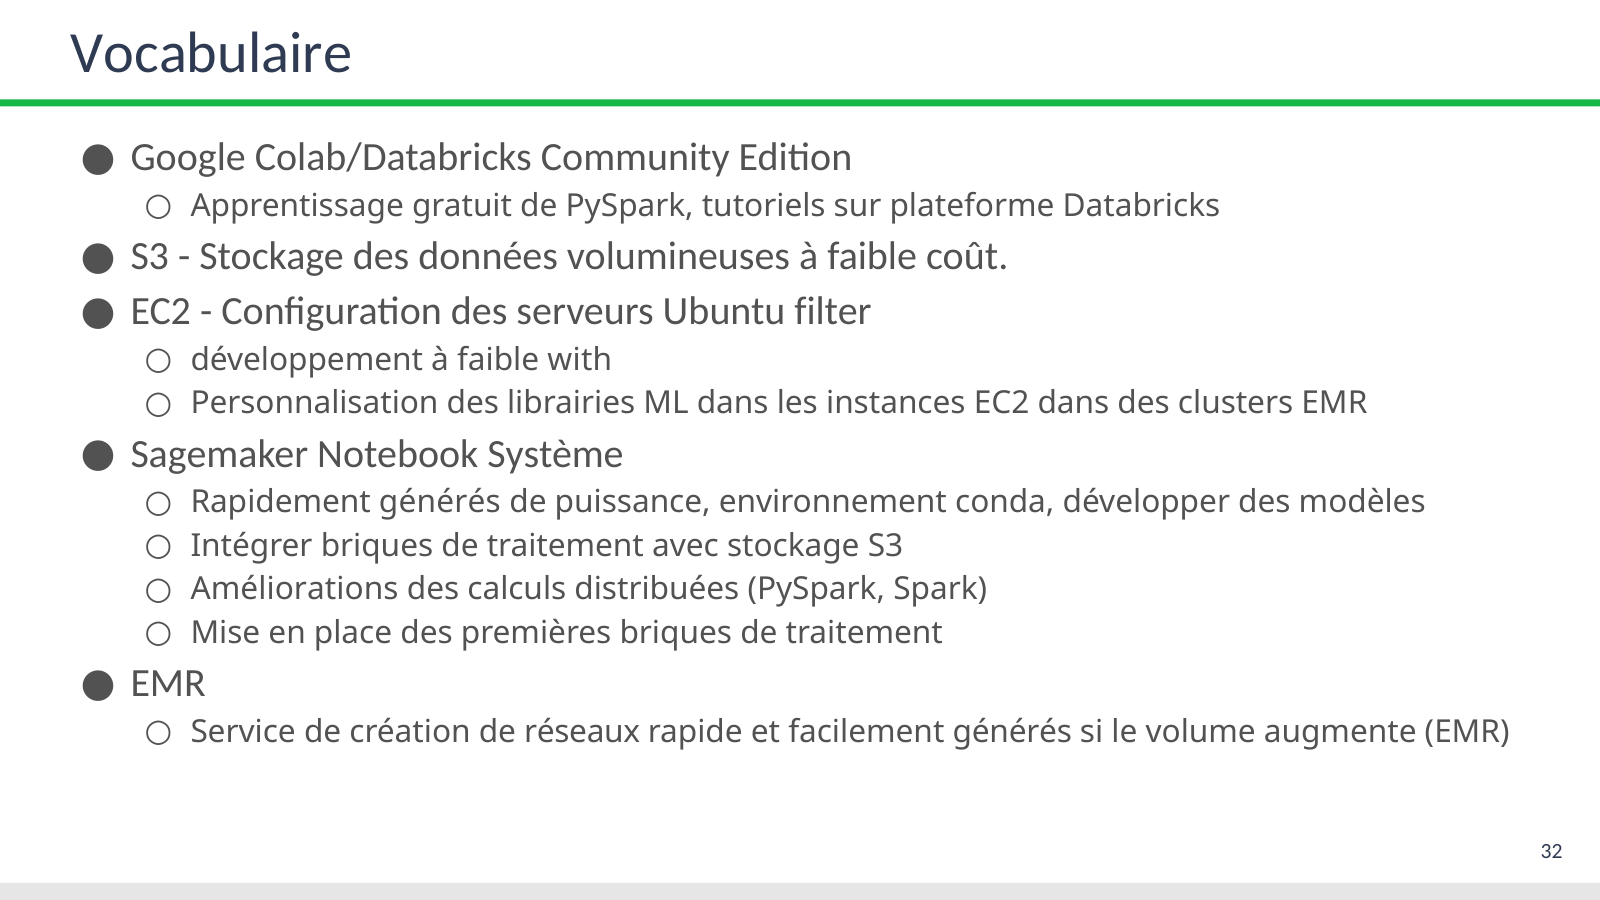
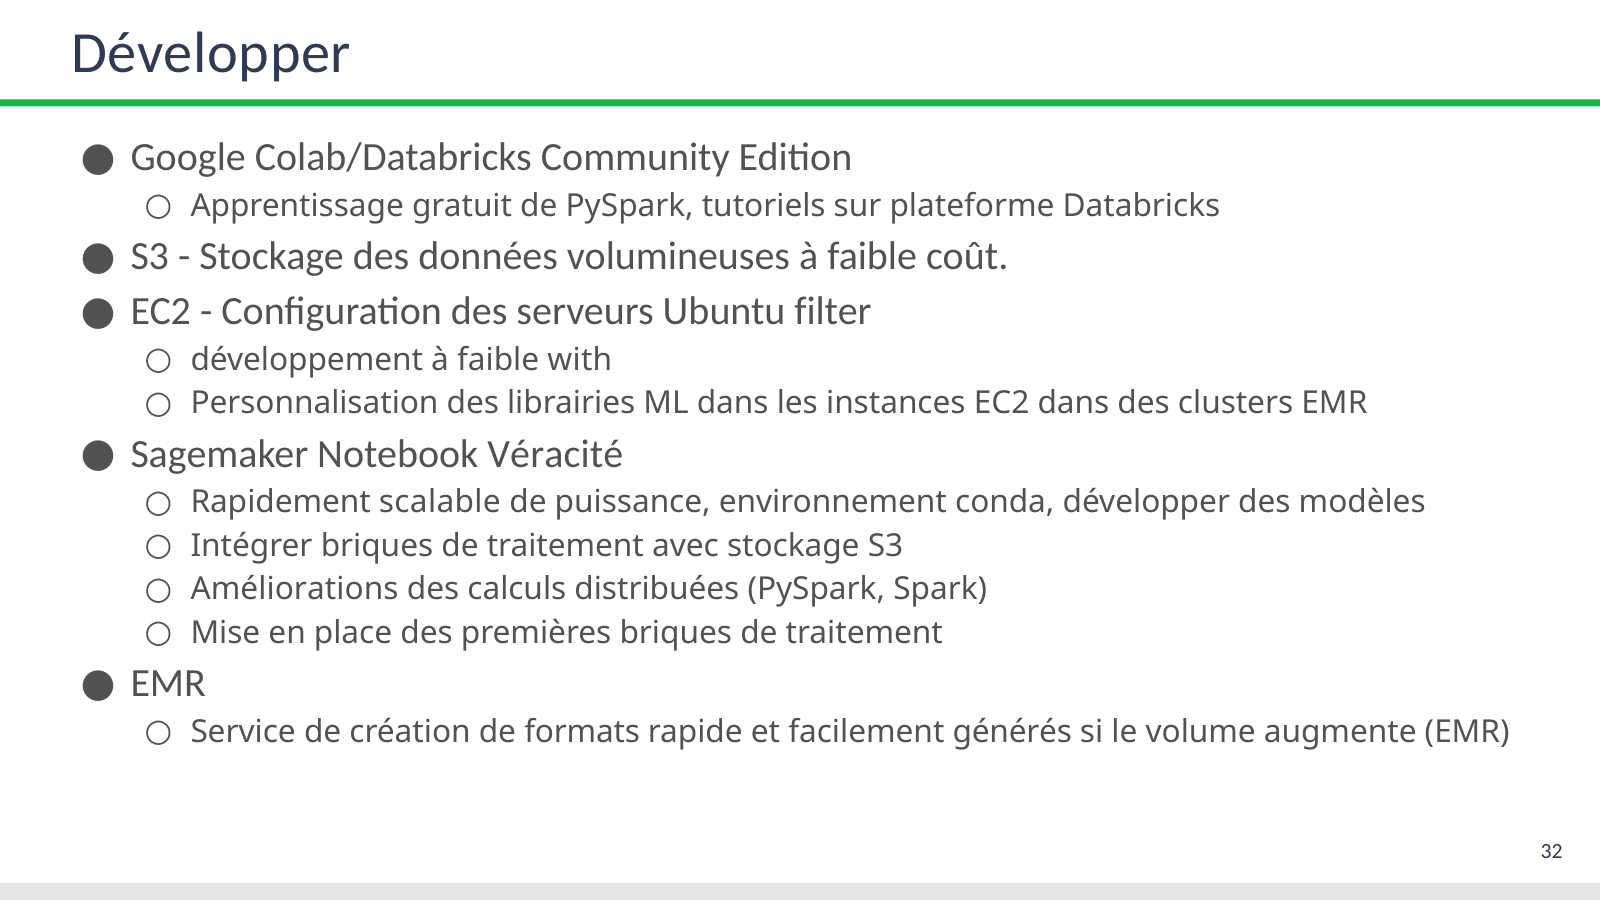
Vocabulaire at (211, 53): Vocabulaire -> Développer
Système: Système -> Véracité
Rapidement générés: générés -> scalable
réseaux: réseaux -> formats
